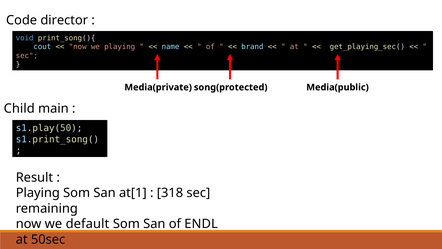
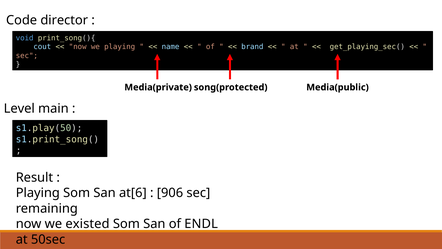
Child: Child -> Level
at[1: at[1 -> at[6
318: 318 -> 906
default: default -> existed
